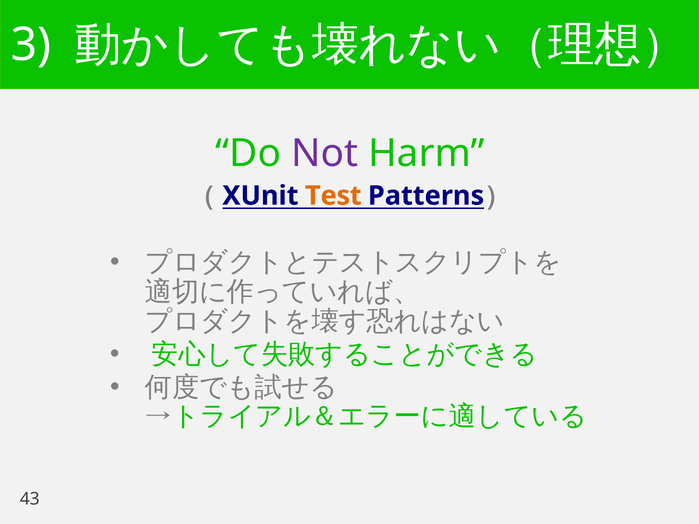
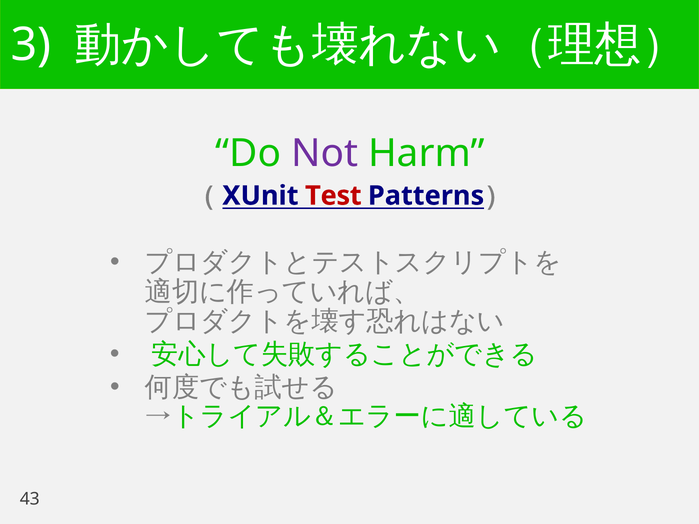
Test colour: orange -> red
